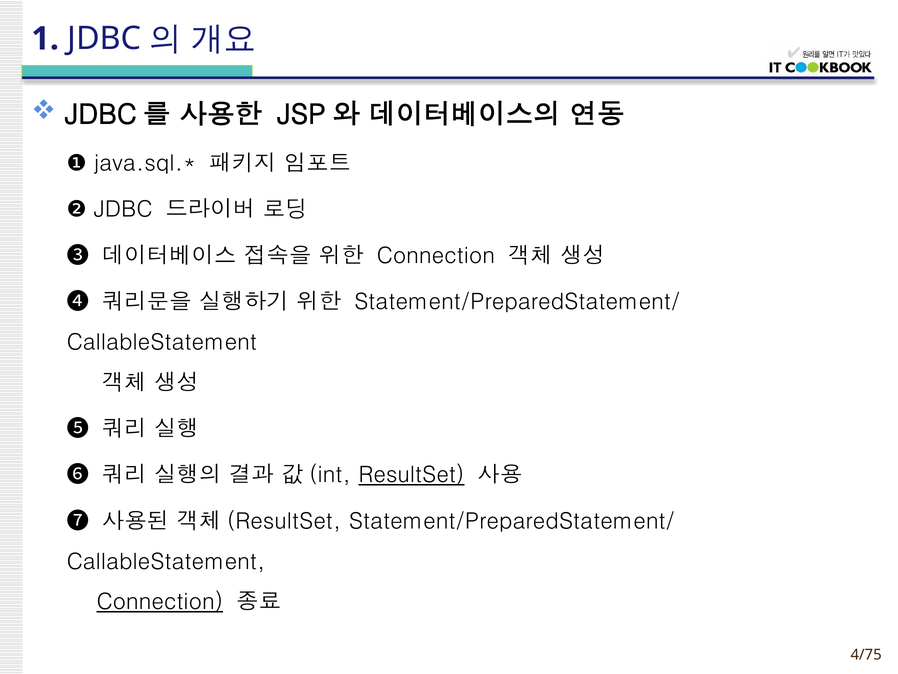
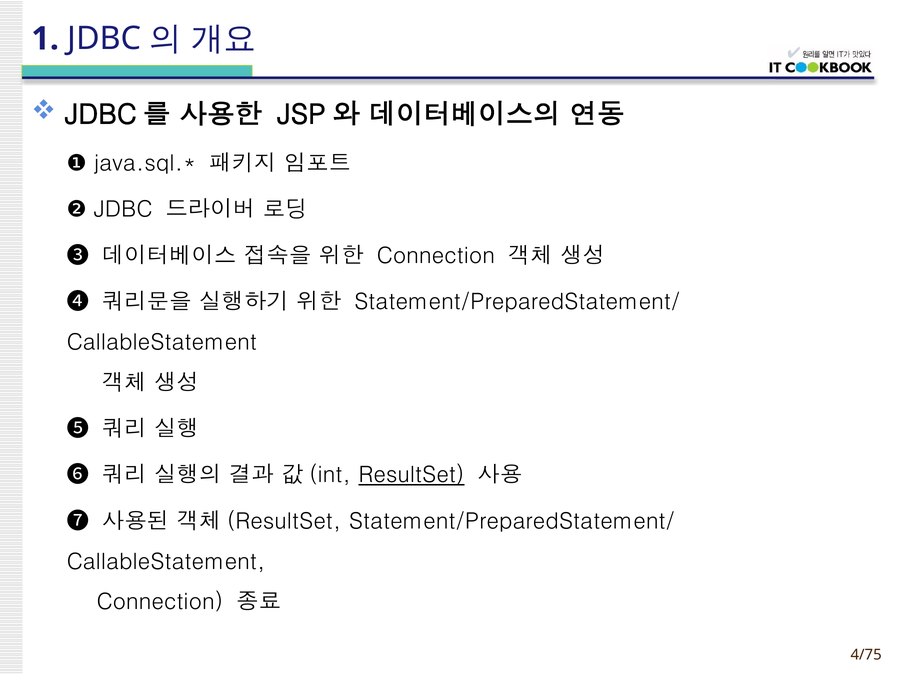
Connection at (160, 602) underline: present -> none
